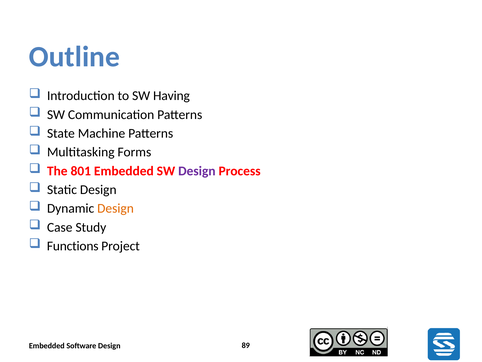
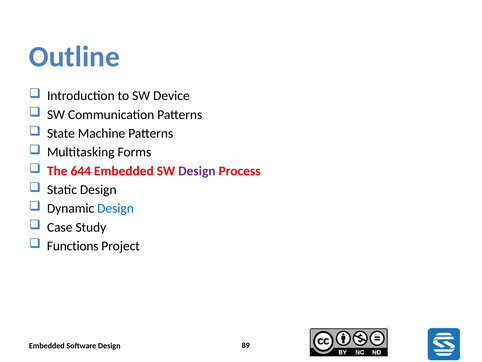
Having: Having -> Device
801: 801 -> 644
Design at (116, 208) colour: orange -> blue
